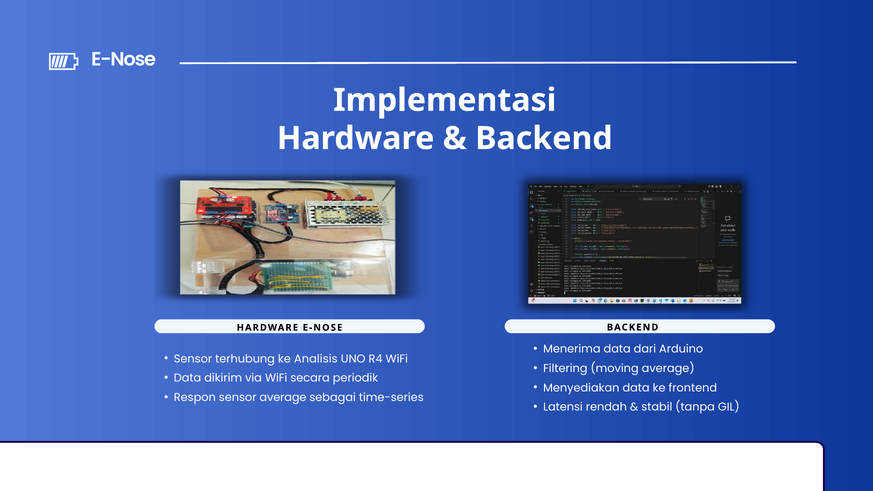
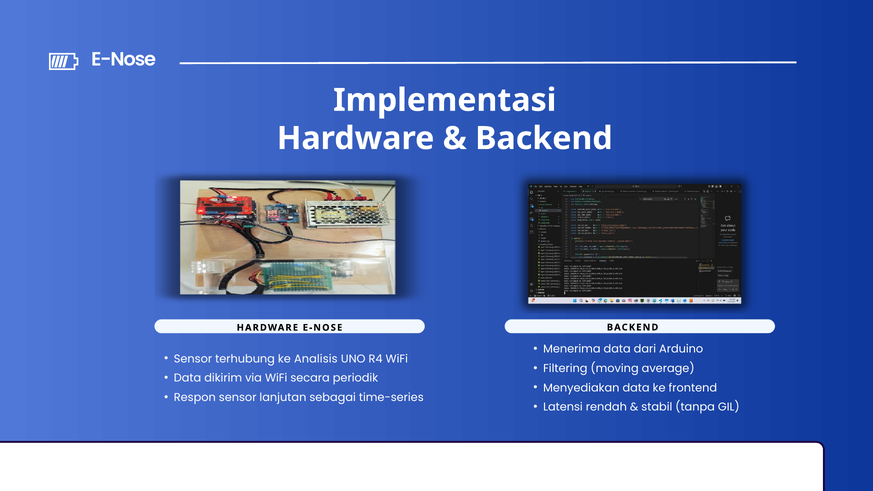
sensor average: average -> lanjutan
